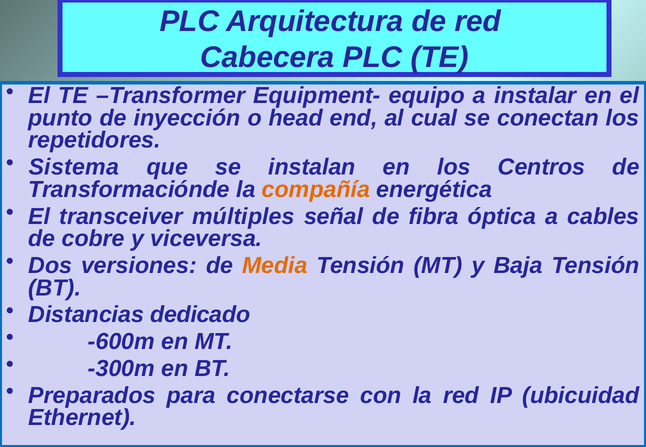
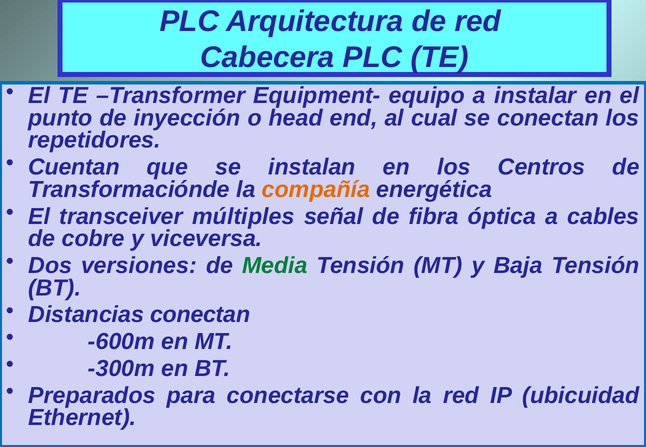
Sistema: Sistema -> Cuentan
Media colour: orange -> green
Distancias dedicado: dedicado -> conectan
